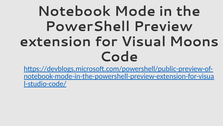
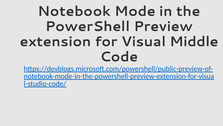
Moons: Moons -> Middle
